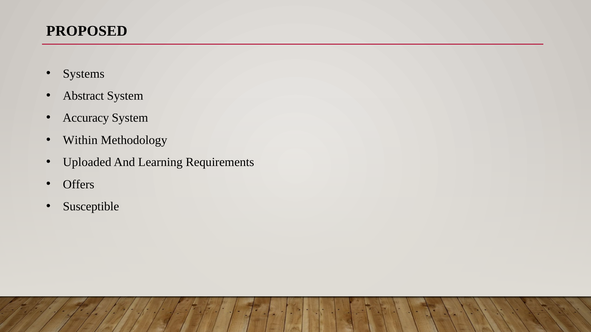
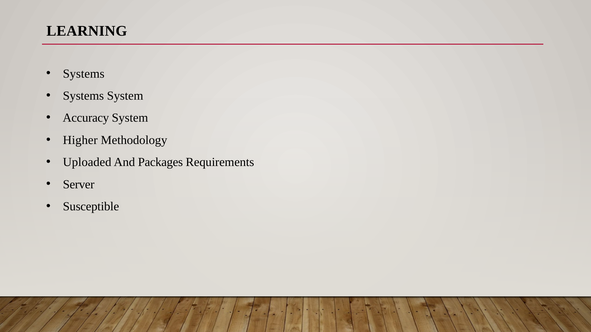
PROPOSED: PROPOSED -> LEARNING
Abstract at (83, 96): Abstract -> Systems
Within: Within -> Higher
Learning: Learning -> Packages
Offers: Offers -> Server
